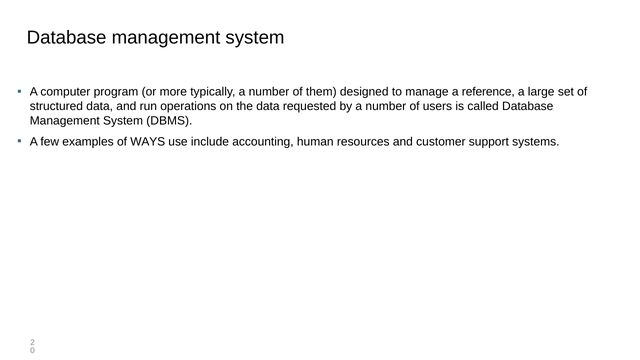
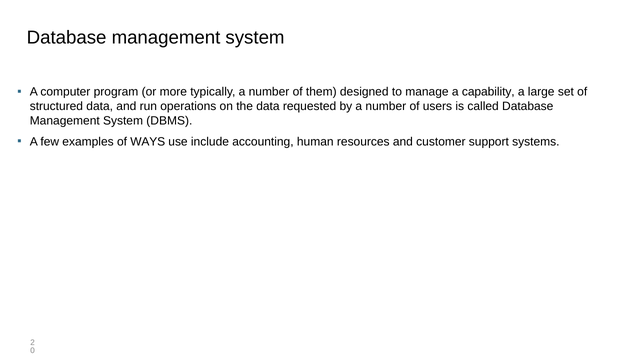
reference: reference -> capability
